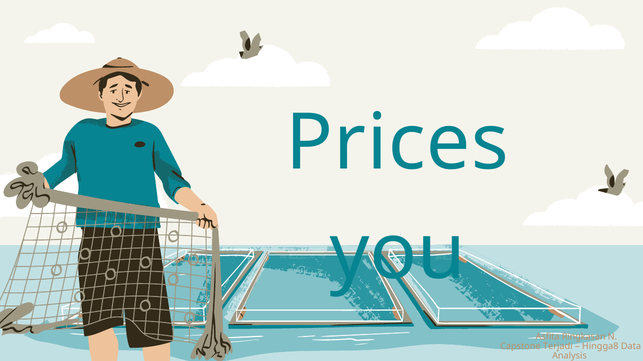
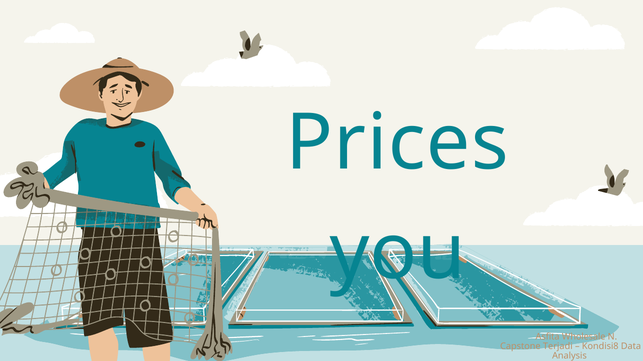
Ringkasan: Ringkasan -> Wholesale
Hingga8: Hingga8 -> Kondisi8
